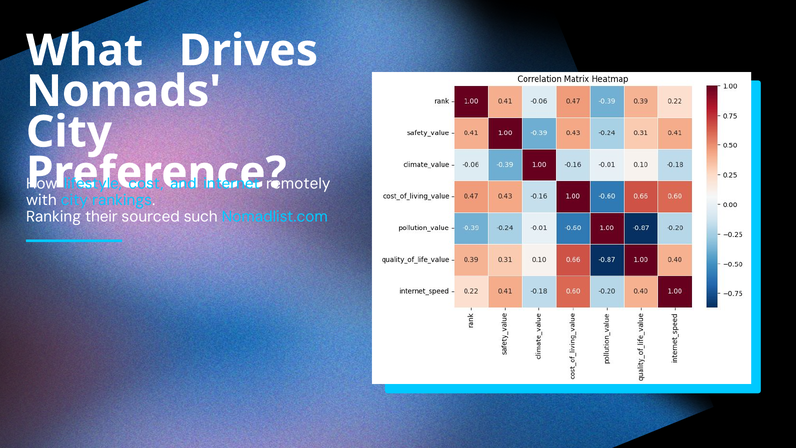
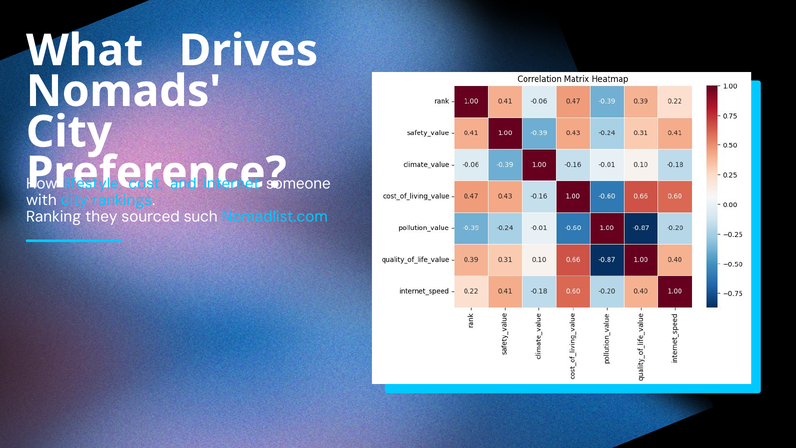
remotely: remotely -> someone
their: their -> they
